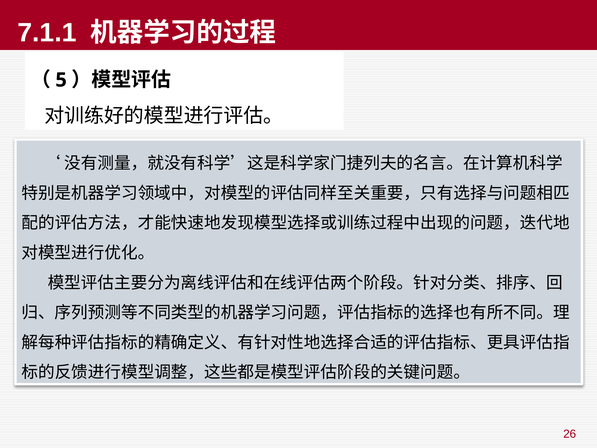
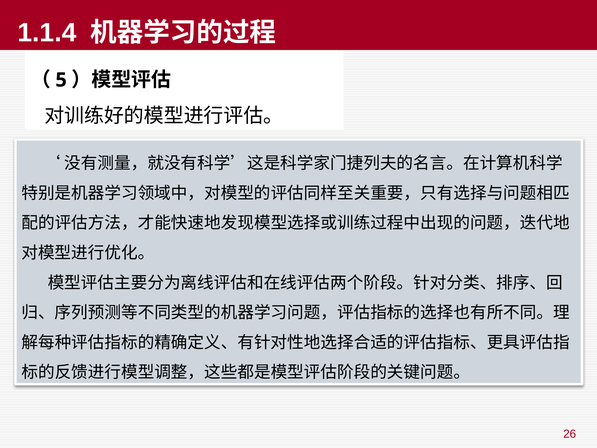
7.1.1: 7.1.1 -> 1.1.4
